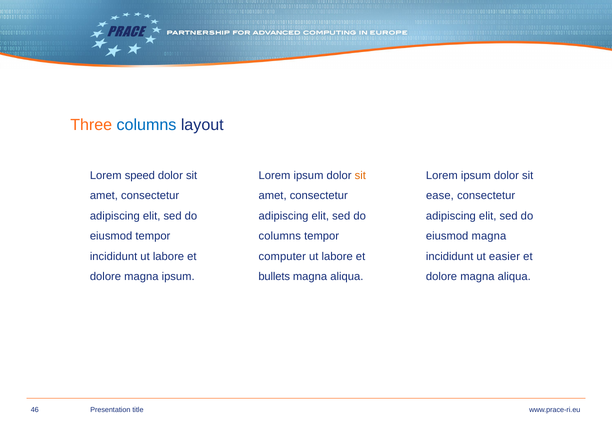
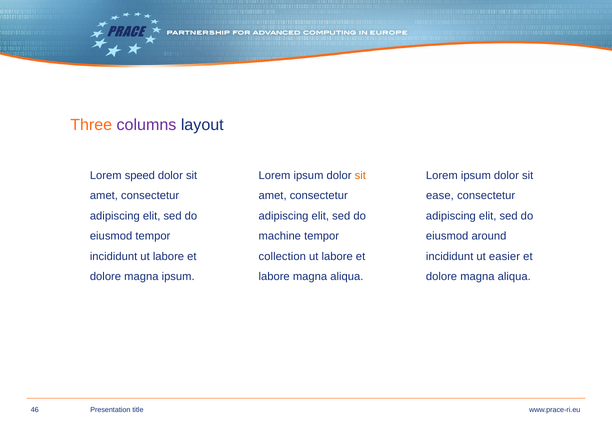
columns at (146, 125) colour: blue -> purple
columns at (280, 236): columns -> machine
eiusmod magna: magna -> around
computer: computer -> collection
bullets at (274, 276): bullets -> labore
